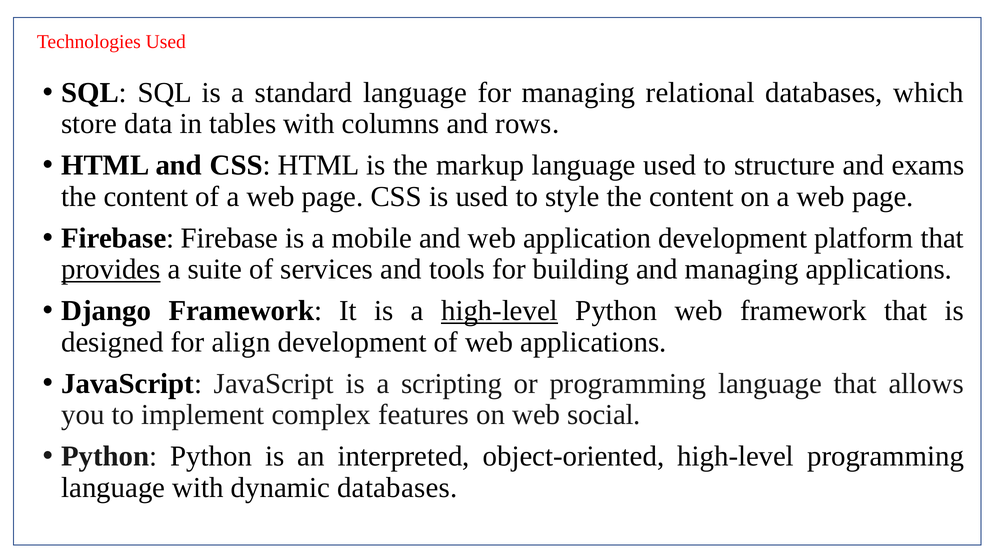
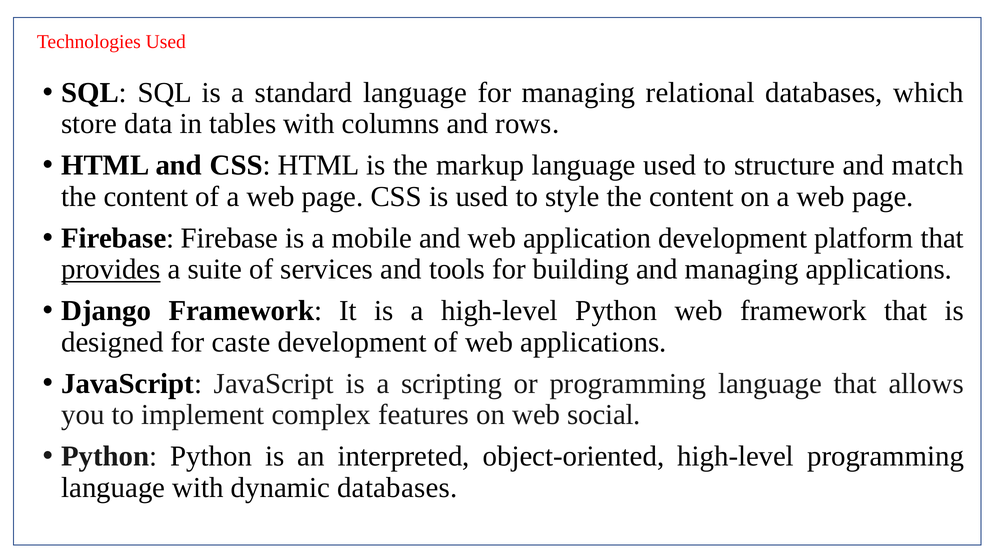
exams: exams -> match
high-level at (500, 311) underline: present -> none
align: align -> caste
